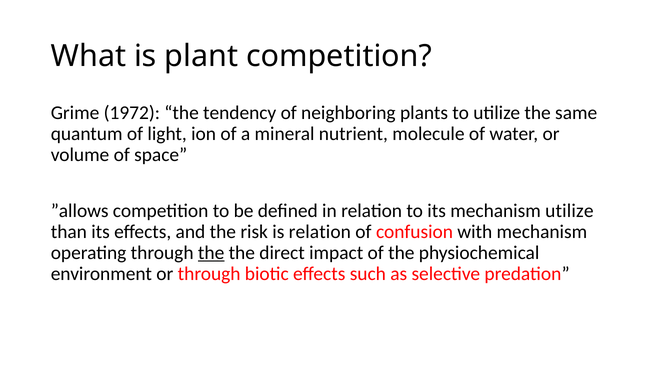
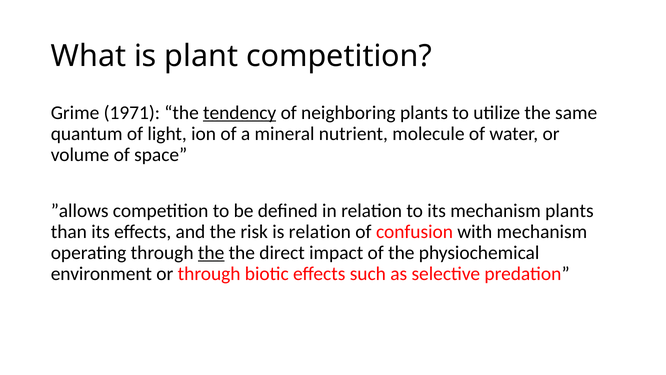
1972: 1972 -> 1971
tendency underline: none -> present
mechanism utilize: utilize -> plants
